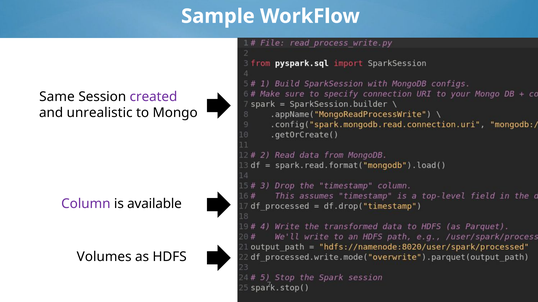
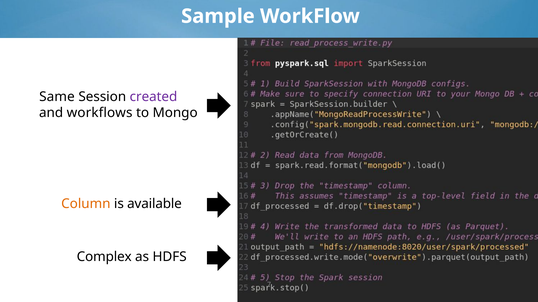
unrealistic: unrealistic -> workflows
Column colour: purple -> orange
Volumes: Volumes -> Complex
